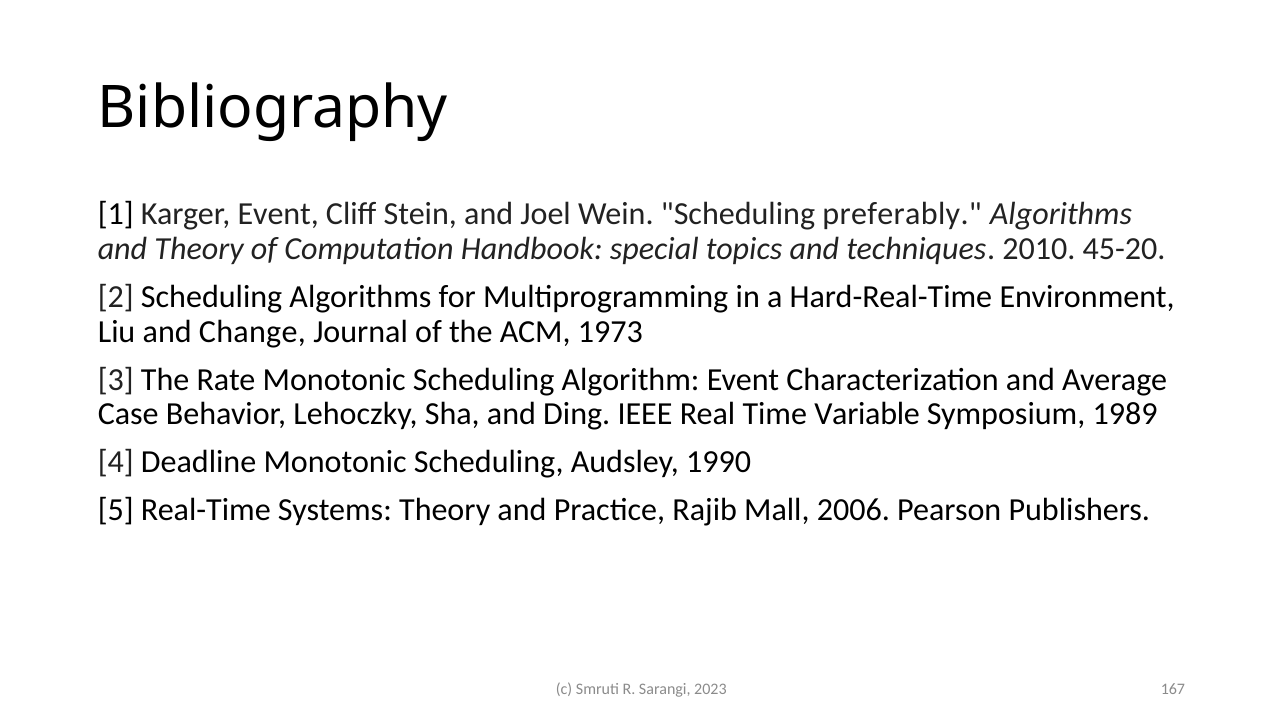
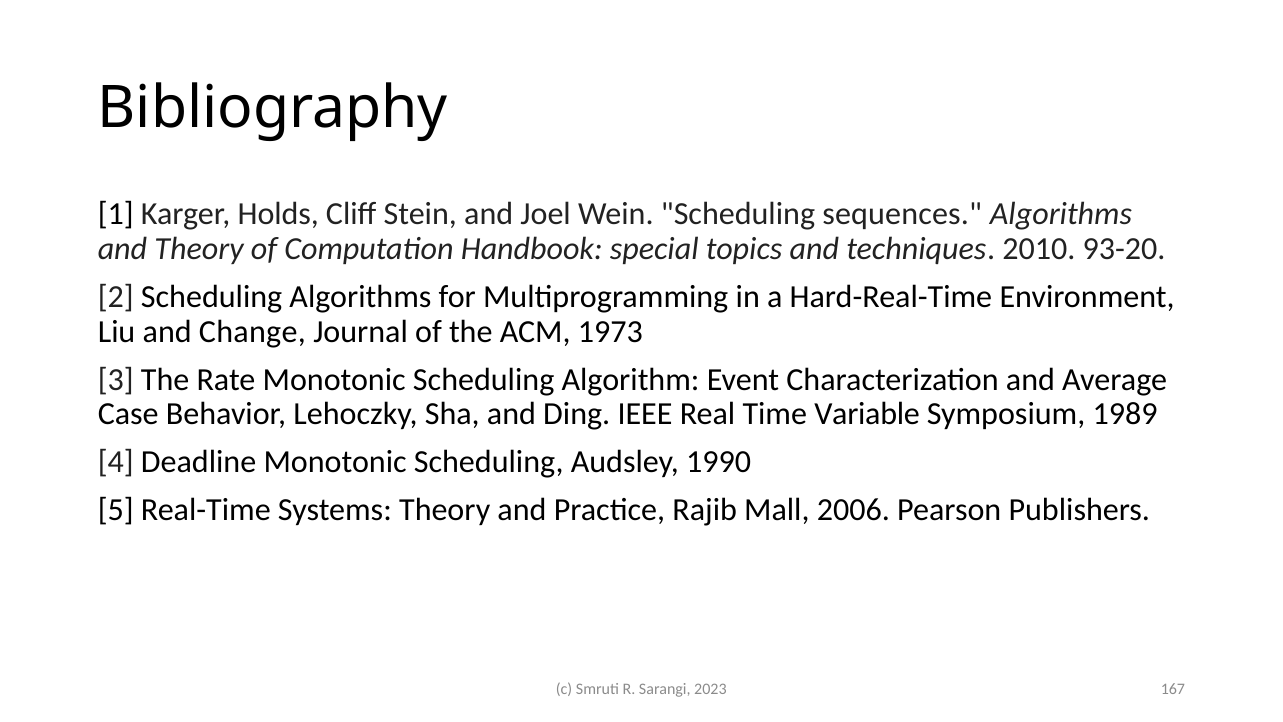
Karger Event: Event -> Holds
preferably: preferably -> sequences
45-20: 45-20 -> 93-20
